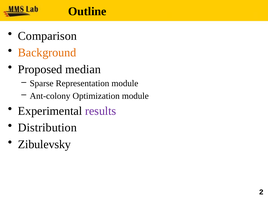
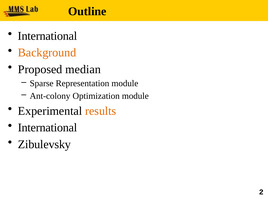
Comparison at (47, 36): Comparison -> International
results colour: purple -> orange
Distribution at (47, 128): Distribution -> International
